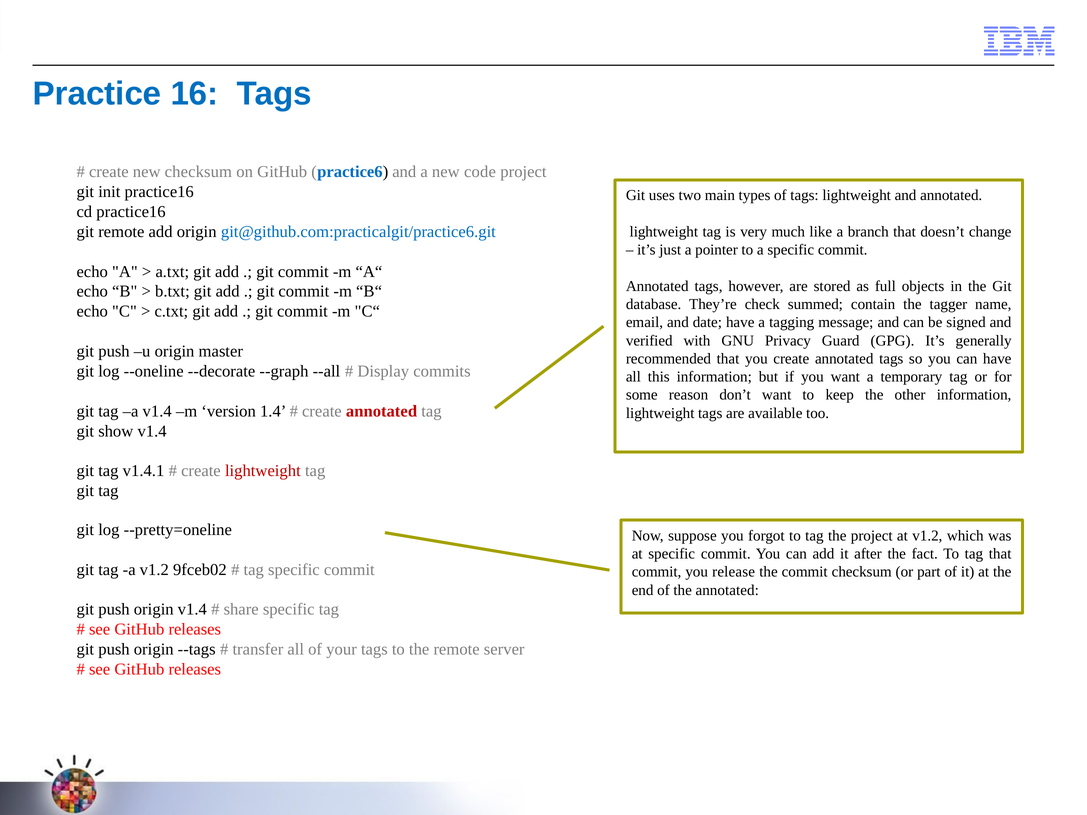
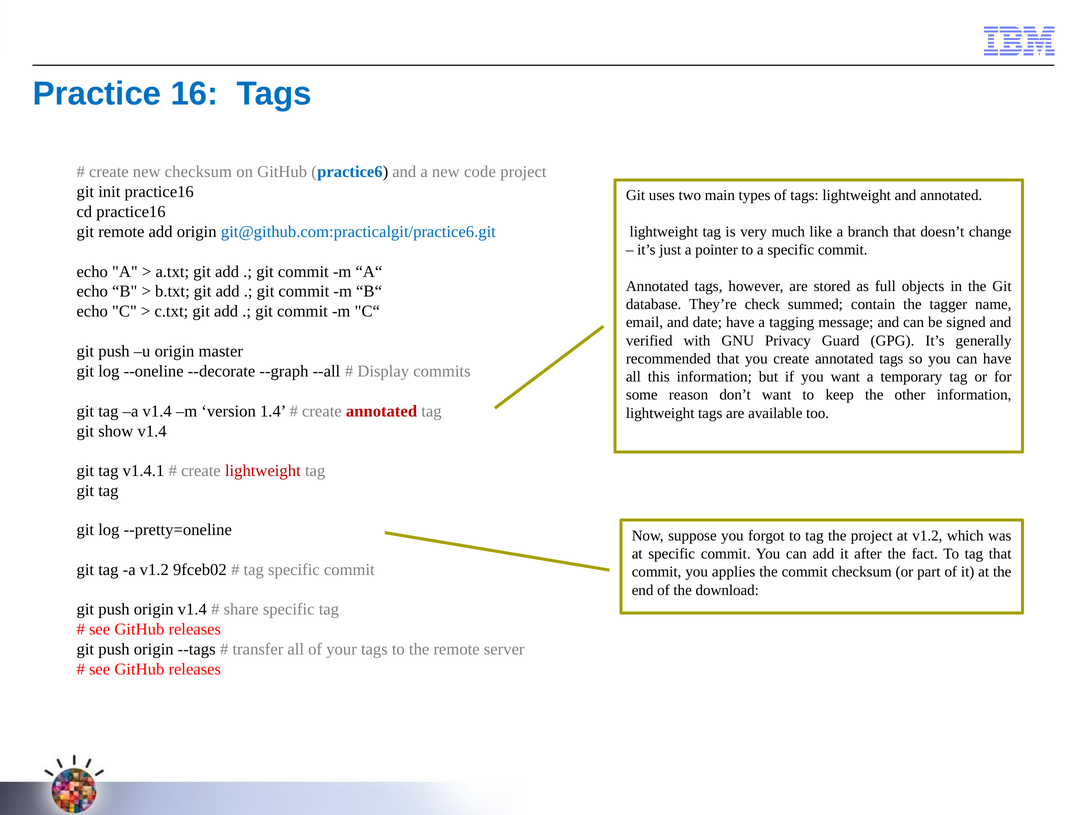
release: release -> applies
the annotated: annotated -> download
